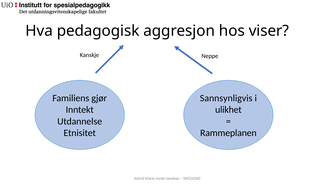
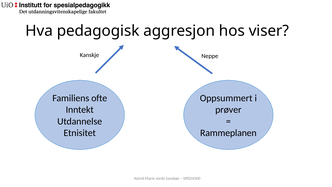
gjør: gjør -> ofte
Sannsynligvis: Sannsynligvis -> Oppsummert
ulikhet: ulikhet -> prøver
